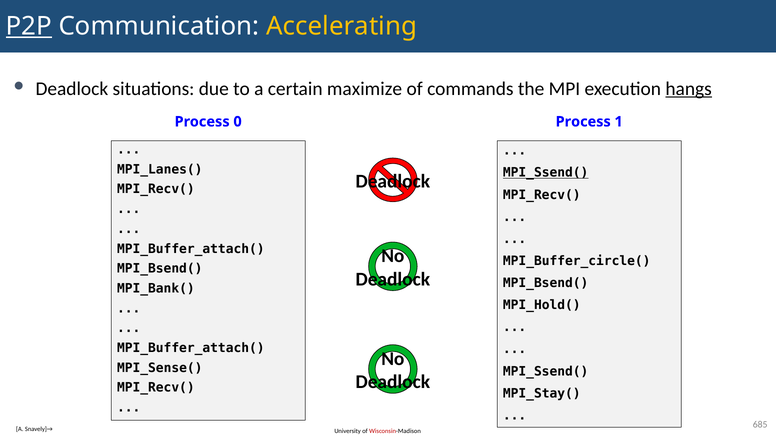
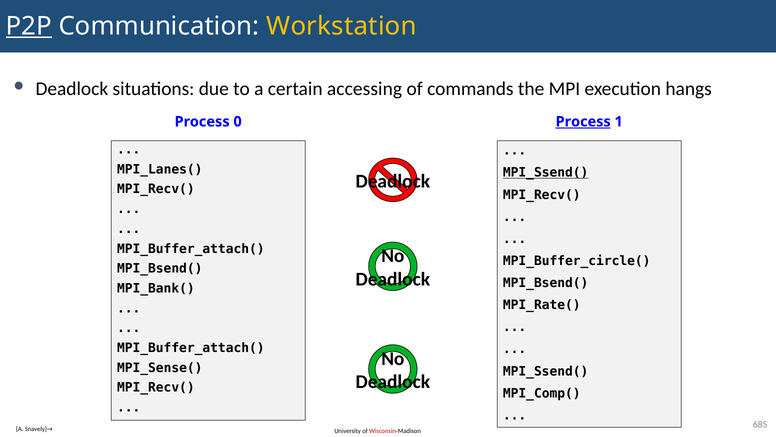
Accelerating: Accelerating -> Workstation
maximize: maximize -> accessing
hangs underline: present -> none
Process at (583, 122) underline: none -> present
MPI_Hold(: MPI_Hold( -> MPI_Rate(
MPI_Stay(: MPI_Stay( -> MPI_Comp(
